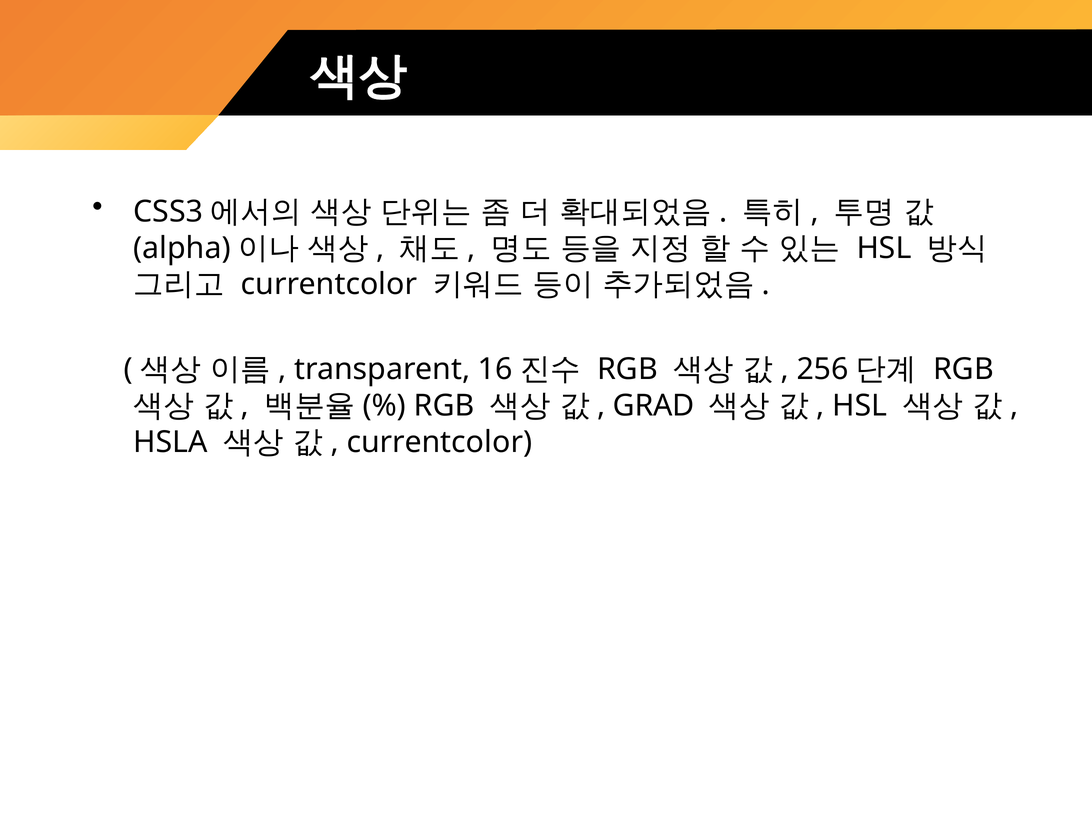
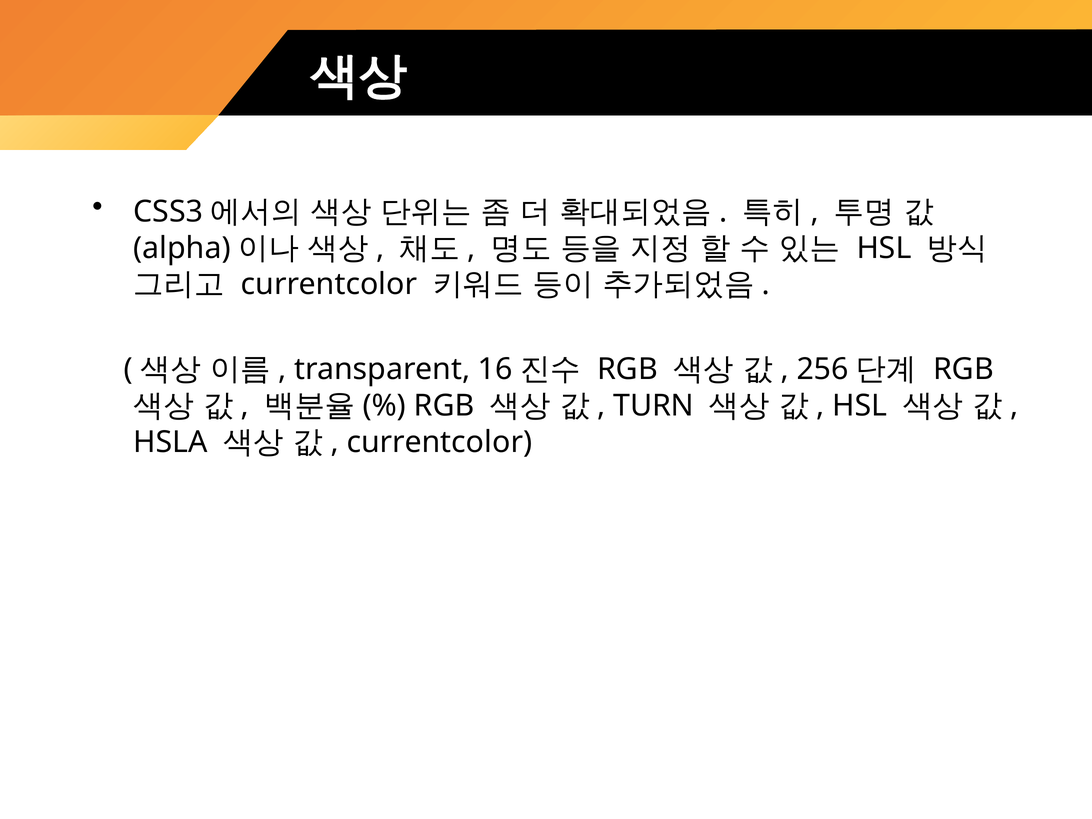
GRAD: GRAD -> TURN
